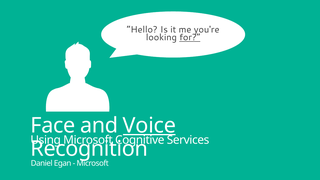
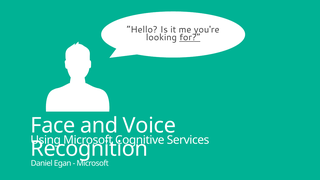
Voice underline: present -> none
